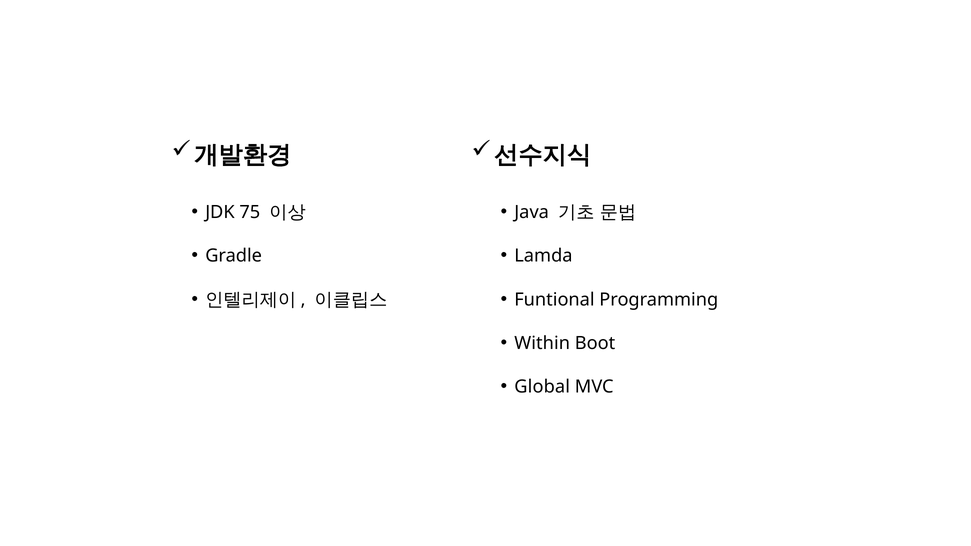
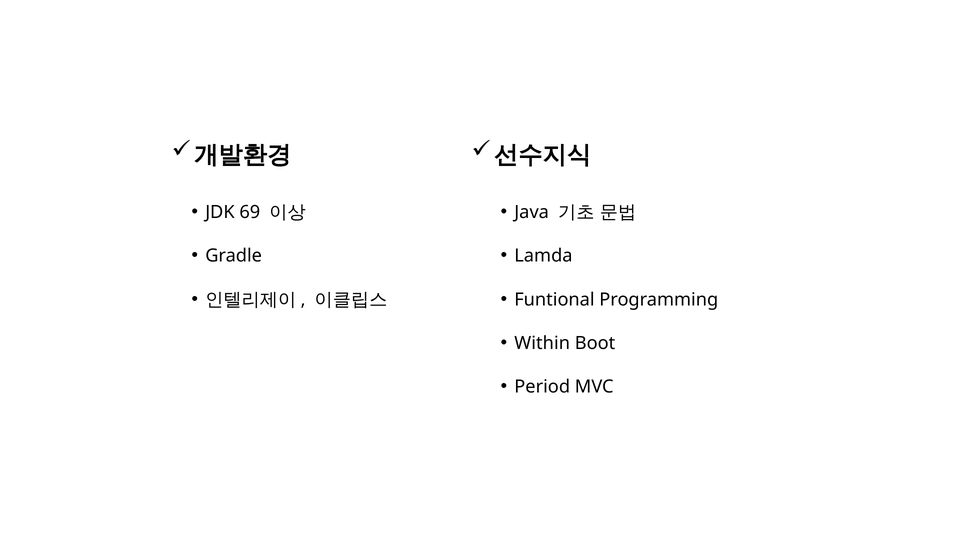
75: 75 -> 69
Global: Global -> Period
